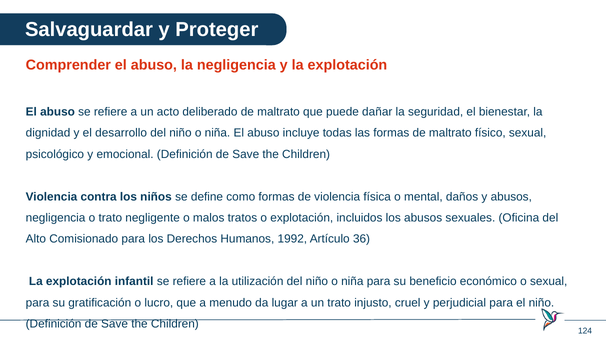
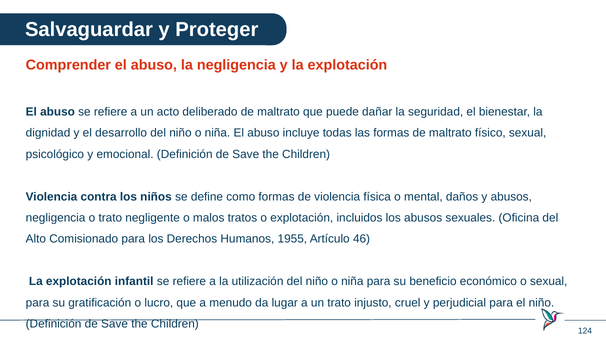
1992: 1992 -> 1955
36: 36 -> 46
